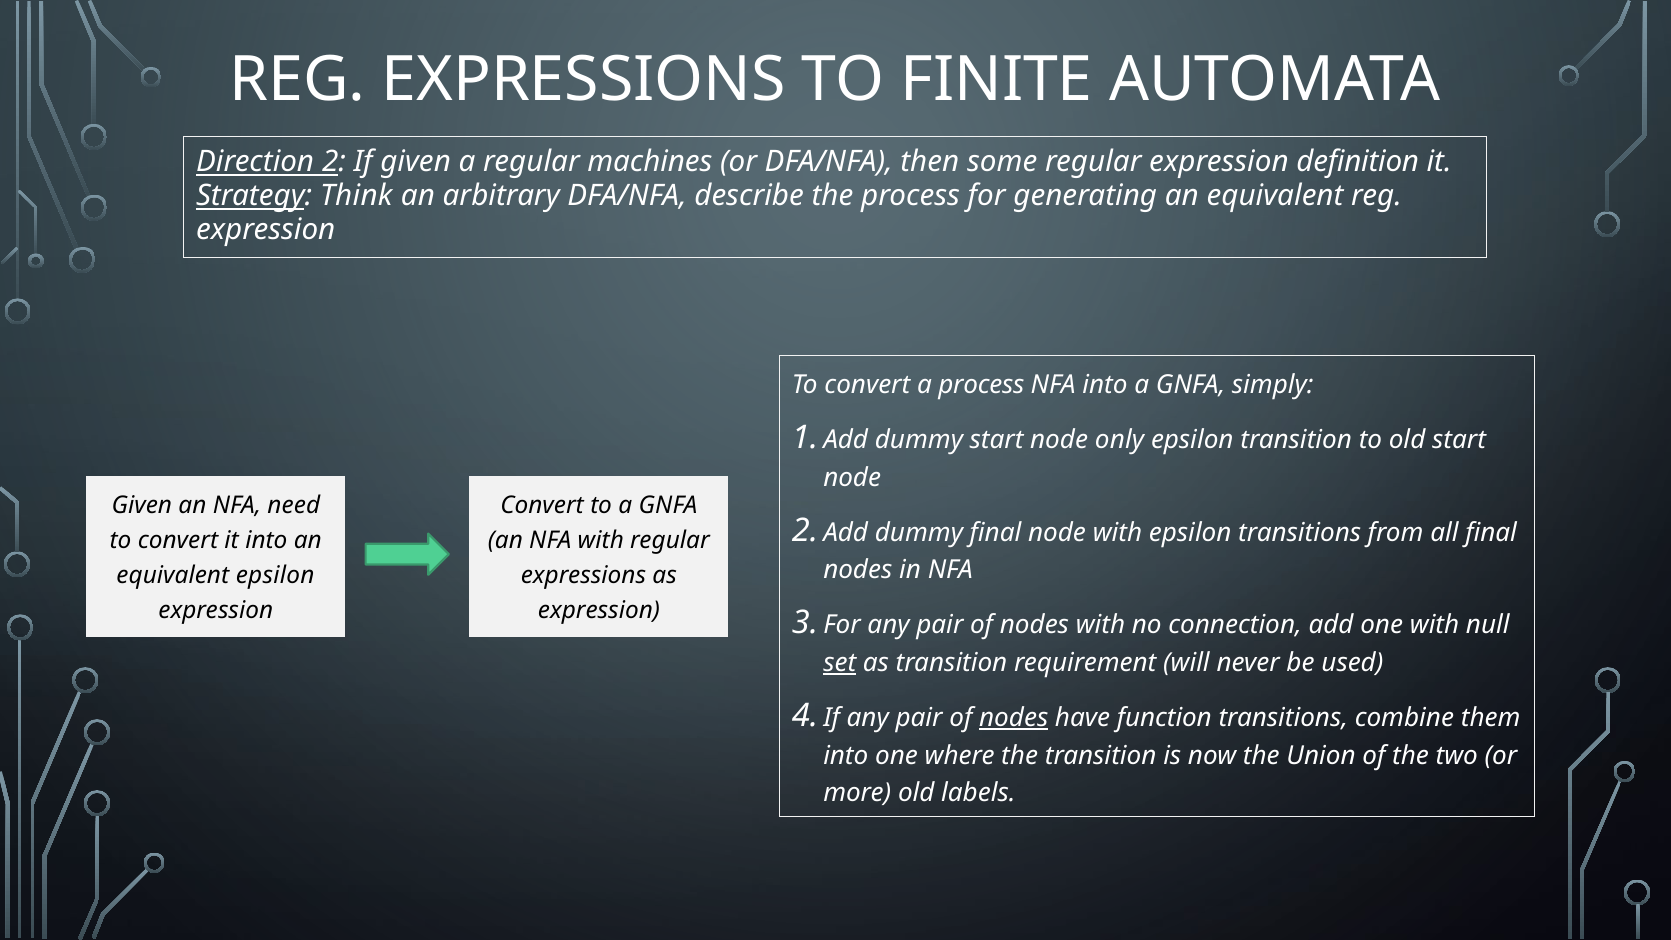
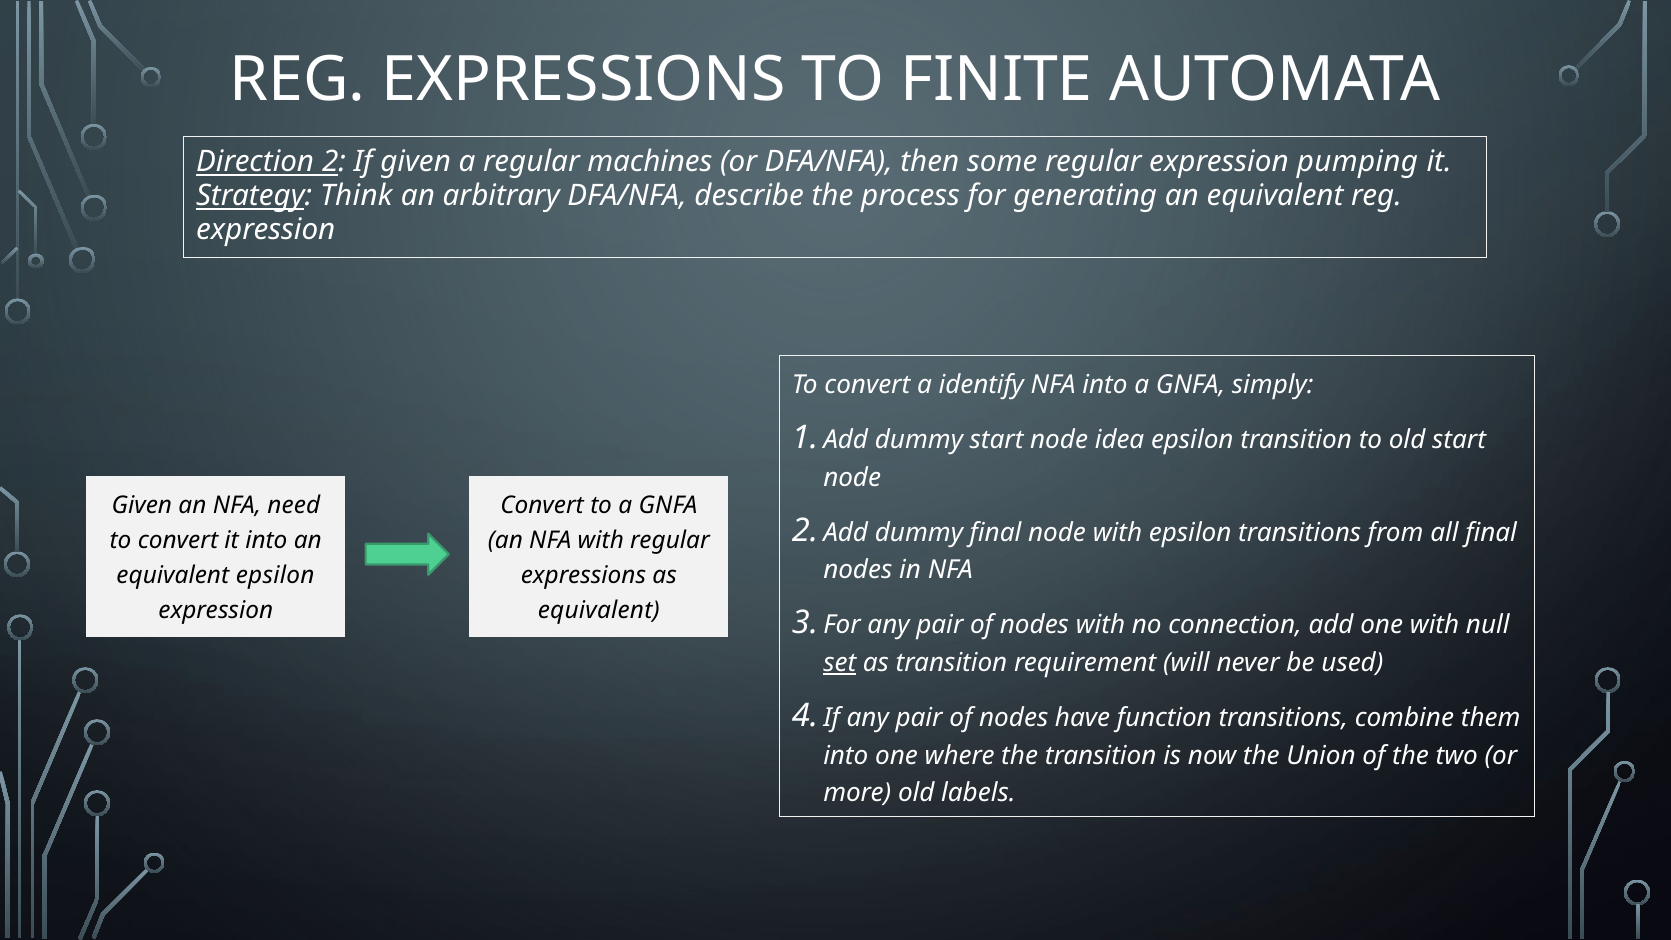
definition: definition -> pumping
a process: process -> identify
only: only -> idea
expression at (599, 611): expression -> equivalent
nodes at (1014, 718) underline: present -> none
